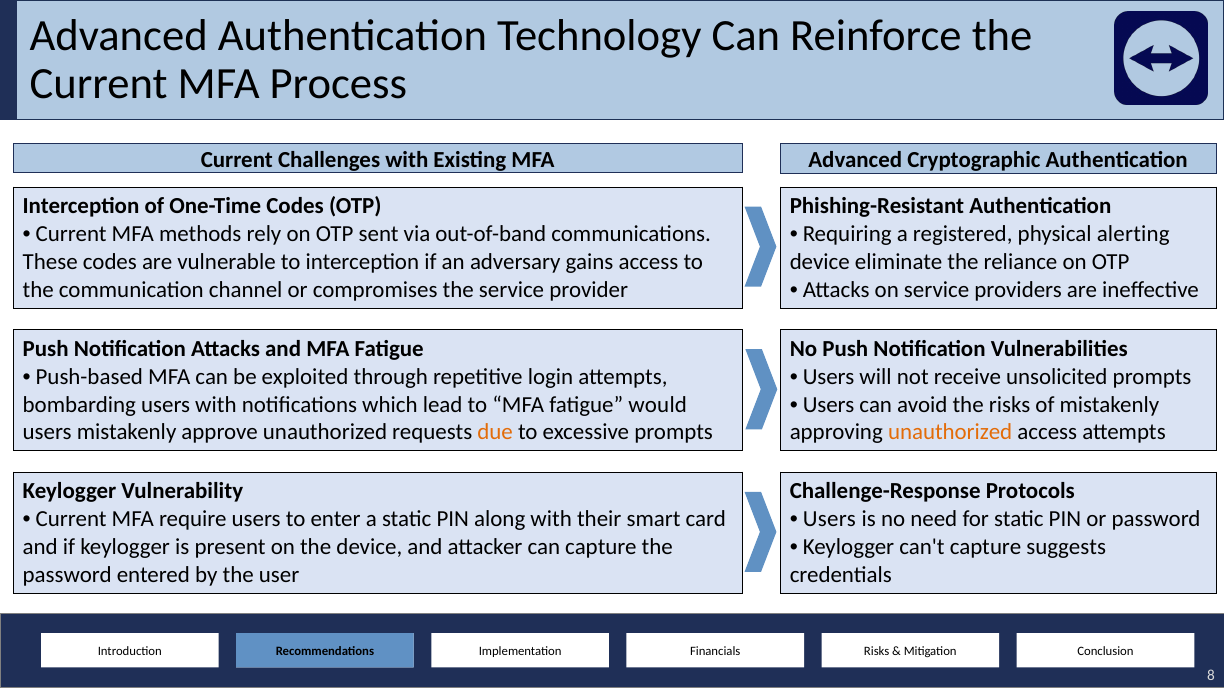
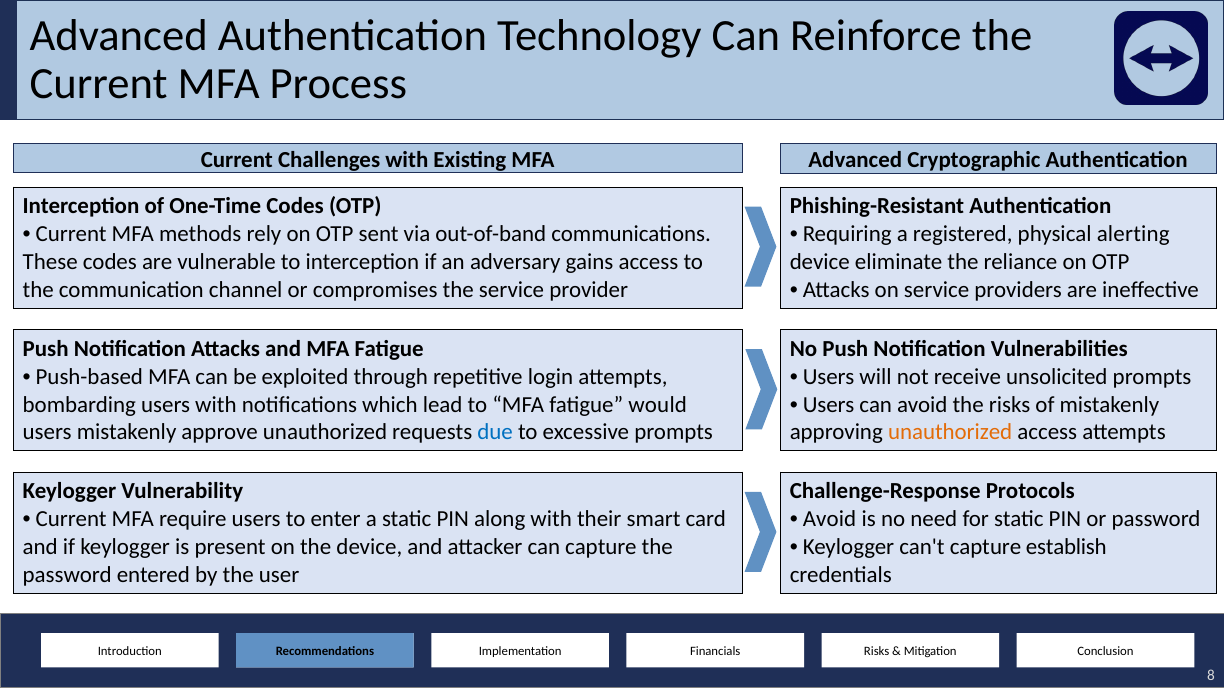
due colour: orange -> blue
Users at (829, 519): Users -> Avoid
suggests: suggests -> establish
